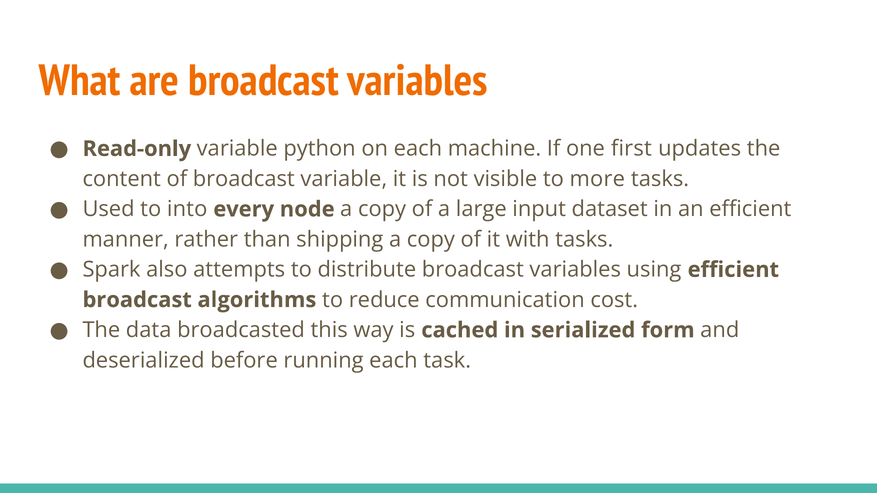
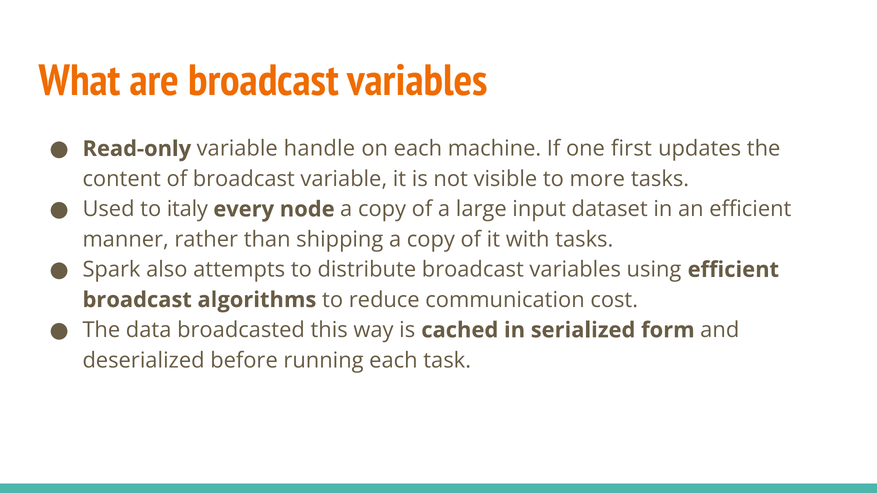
python: python -> handle
into: into -> italy
